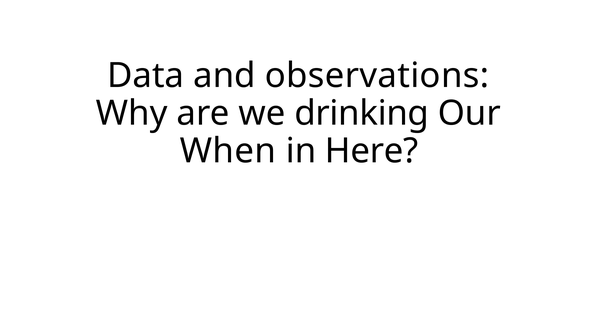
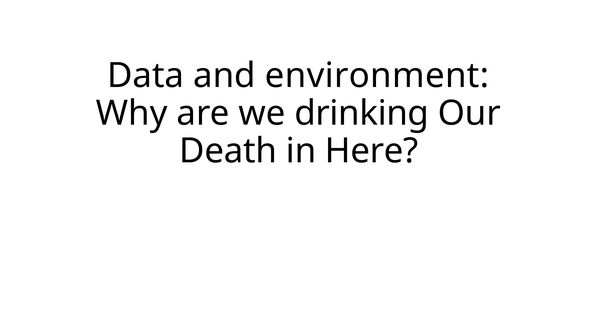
observations: observations -> environment
When: When -> Death
